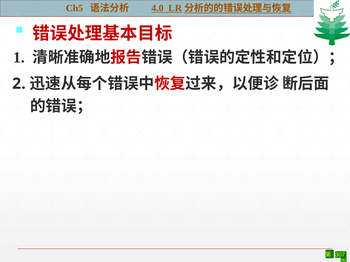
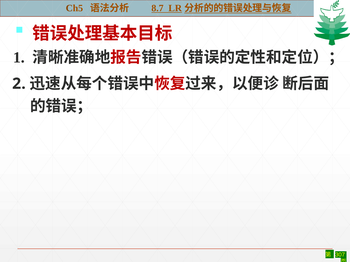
4.0: 4.0 -> 8.7
